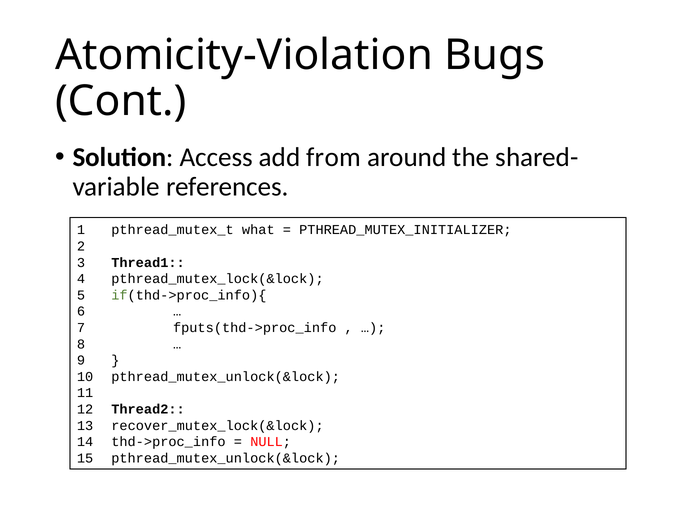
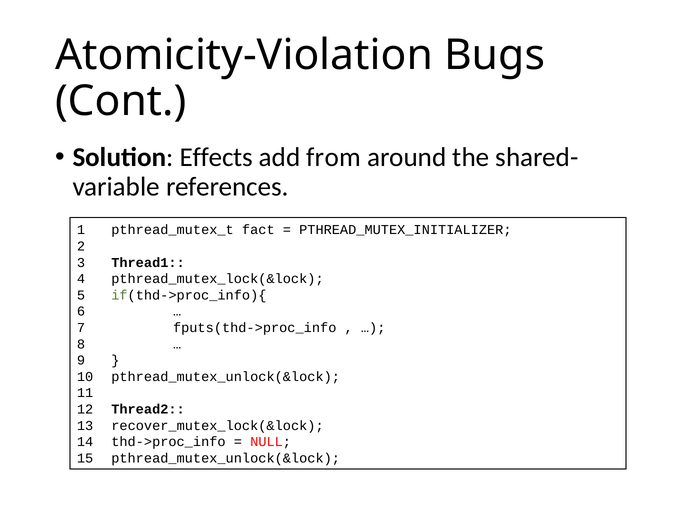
Access: Access -> Effects
what: what -> fact
